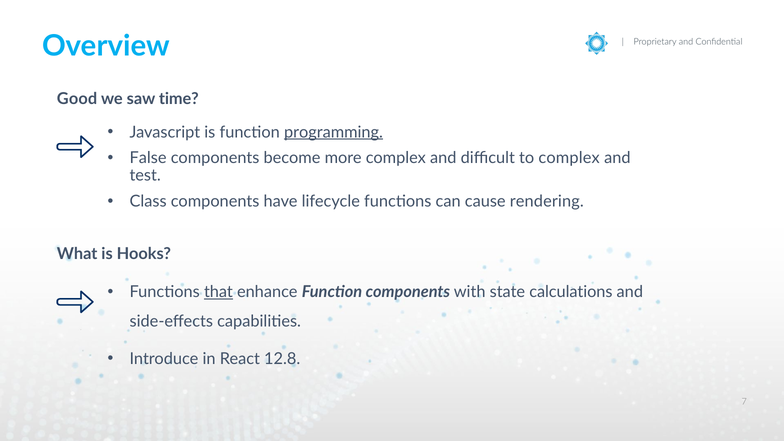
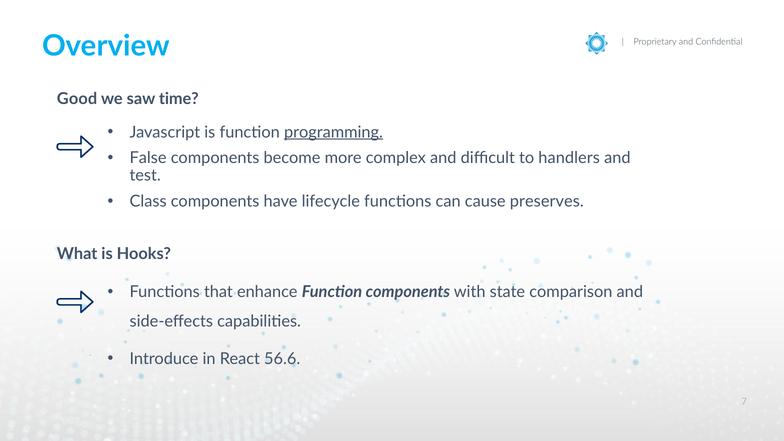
to complex: complex -> handlers
rendering: rendering -> preserves
that underline: present -> none
calculations: calculations -> comparison
12.8: 12.8 -> 56.6
